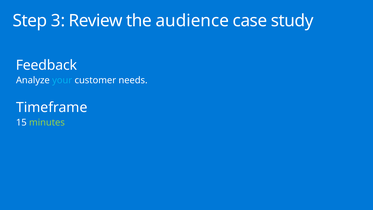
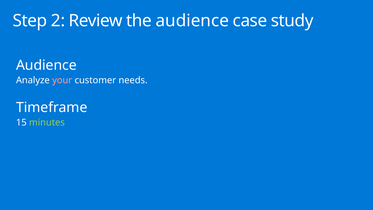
3: 3 -> 2
Feedback at (46, 65): Feedback -> Audience
your colour: light blue -> pink
